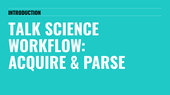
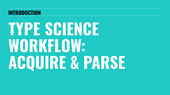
TALK: TALK -> TYPE
